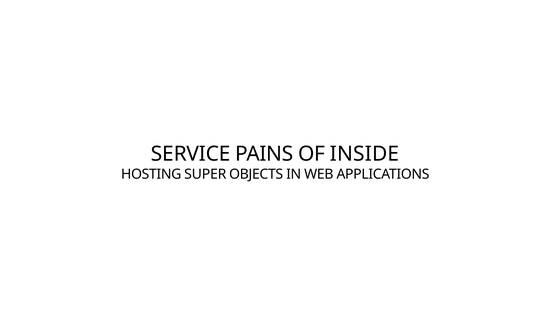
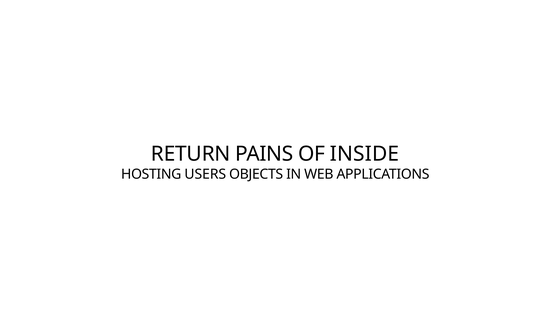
SERVICE: SERVICE -> RETURN
SUPER: SUPER -> USERS
